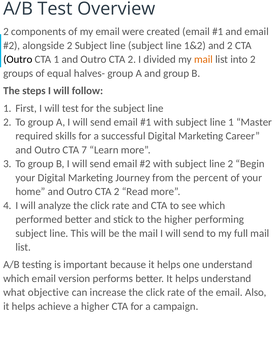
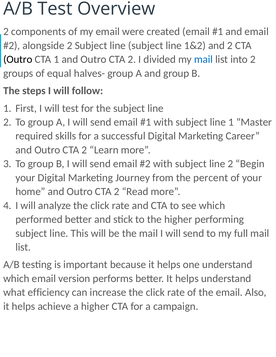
mail at (203, 59) colour: orange -> blue
7 at (84, 150): 7 -> 2
objective: objective -> efficiency
